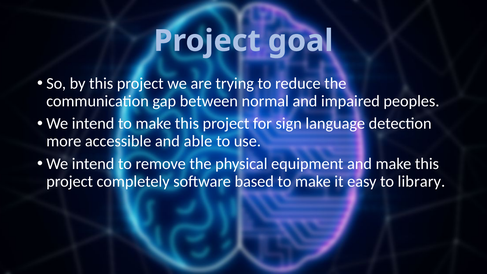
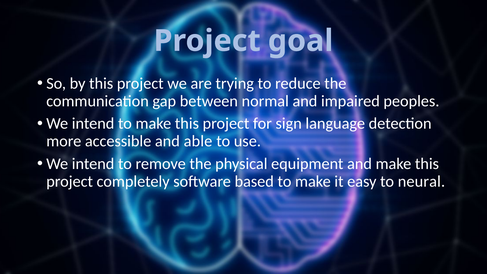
library: library -> neural
